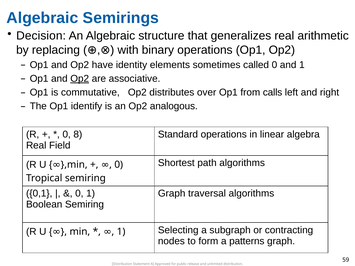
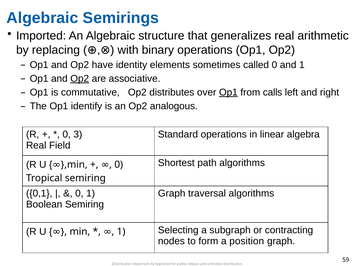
Decision: Decision -> Imported
Op1 at (228, 92) underline: none -> present
8: 8 -> 3
patterns: patterns -> position
